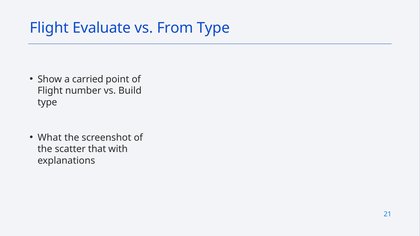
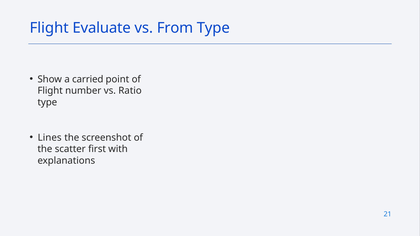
Build: Build -> Ratio
What: What -> Lines
that: that -> first
